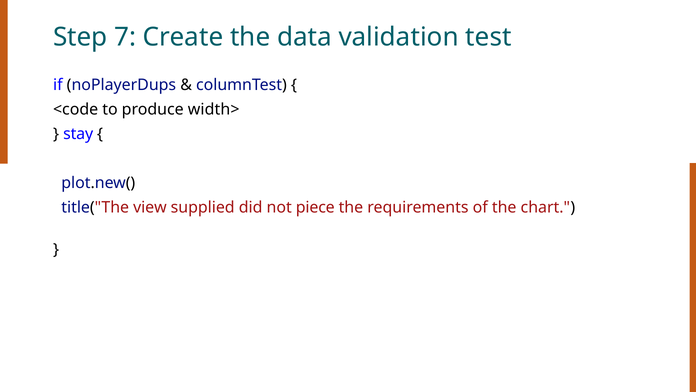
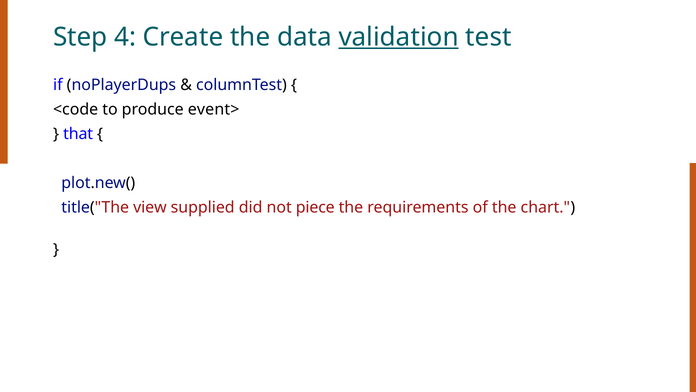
7: 7 -> 4
validation underline: none -> present
width>: width> -> event>
stay: stay -> that
